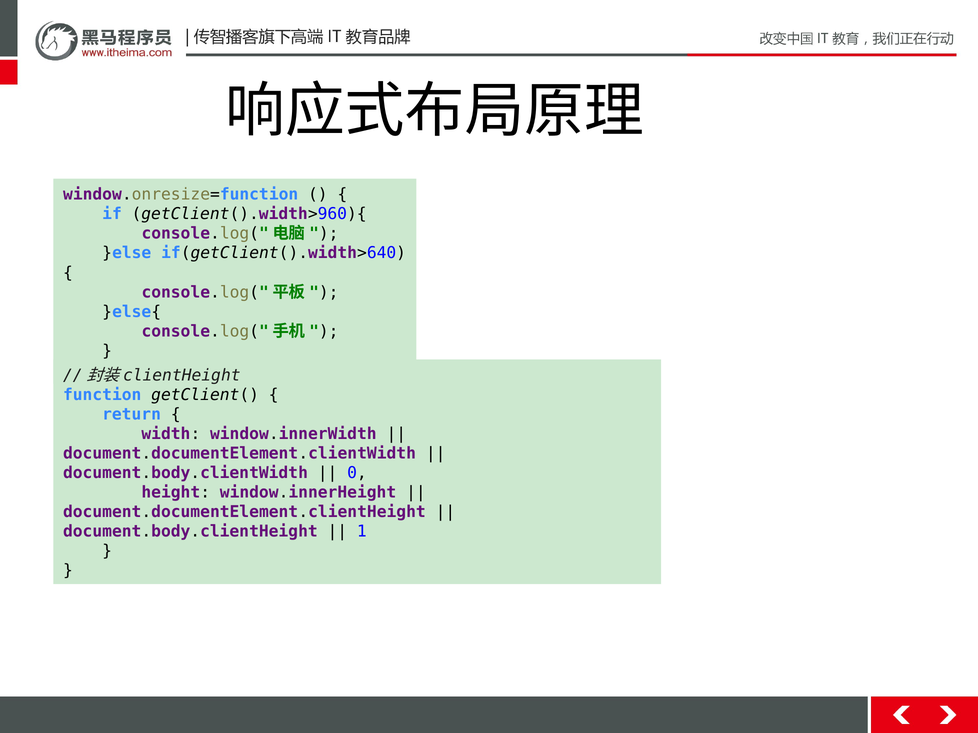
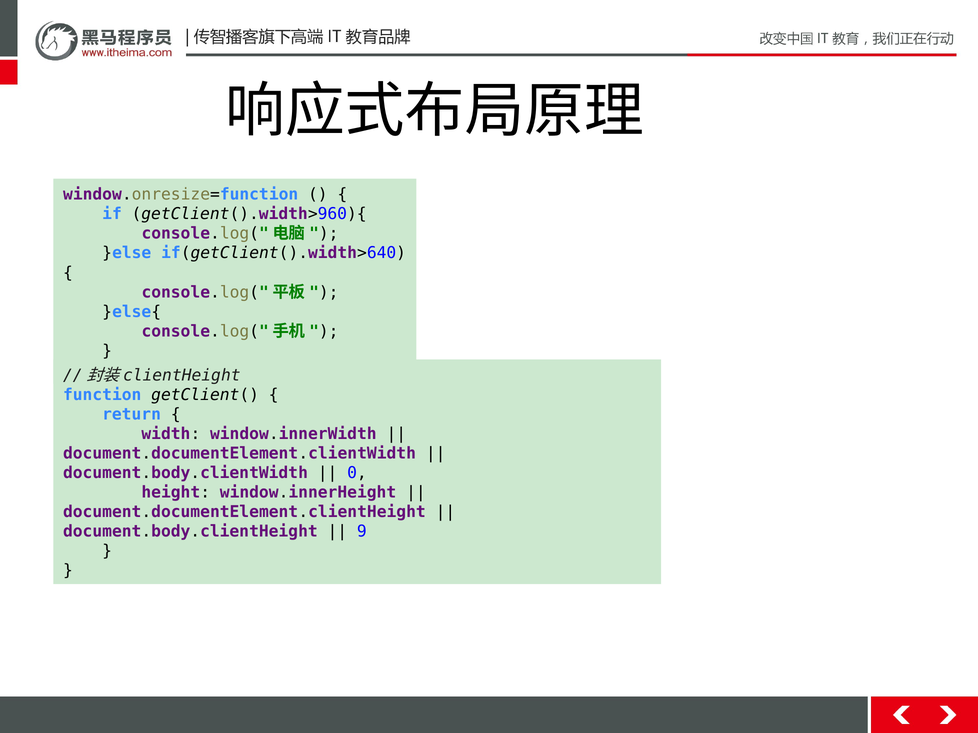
1: 1 -> 9
